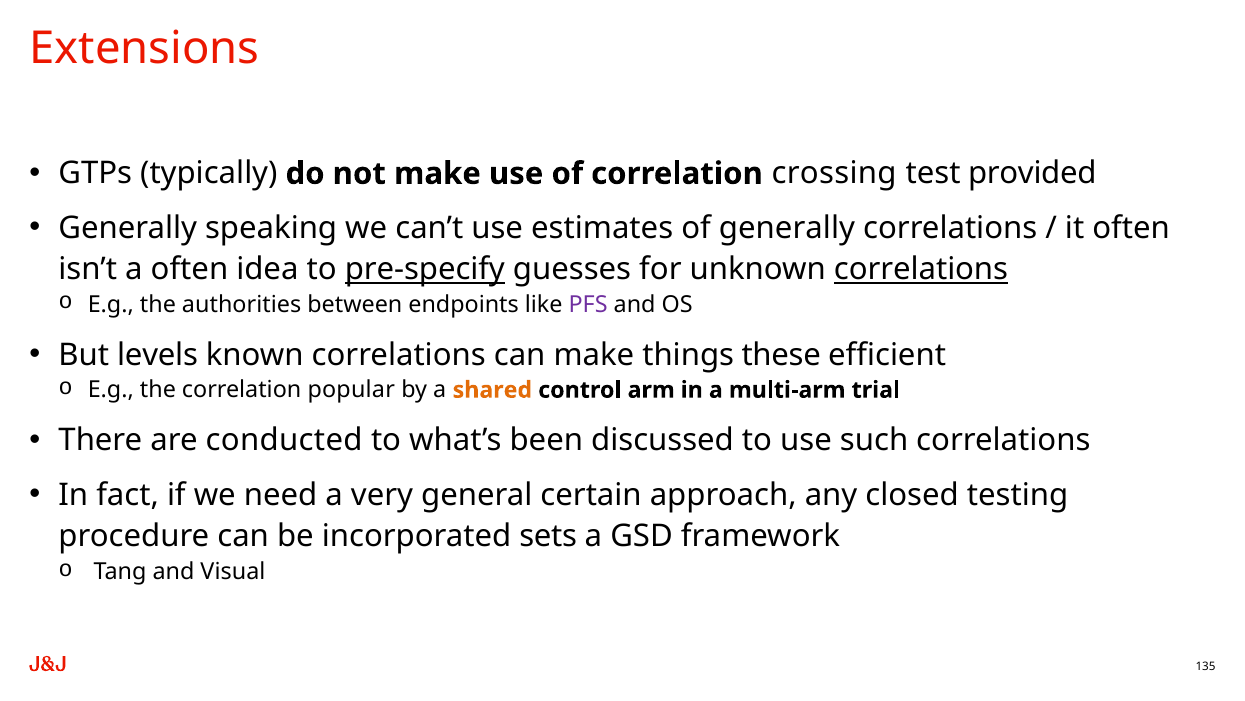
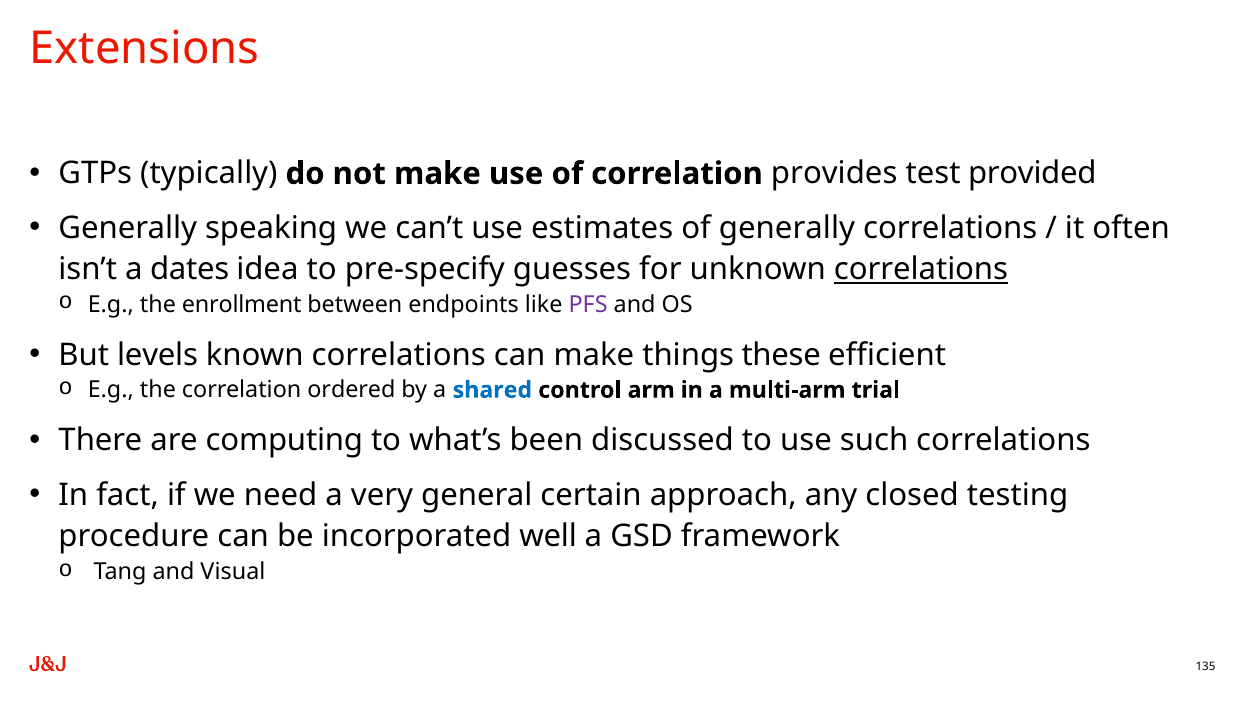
crossing: crossing -> provides
a often: often -> dates
pre-specify underline: present -> none
authorities: authorities -> enrollment
popular: popular -> ordered
shared colour: orange -> blue
conducted: conducted -> computing
sets: sets -> well
